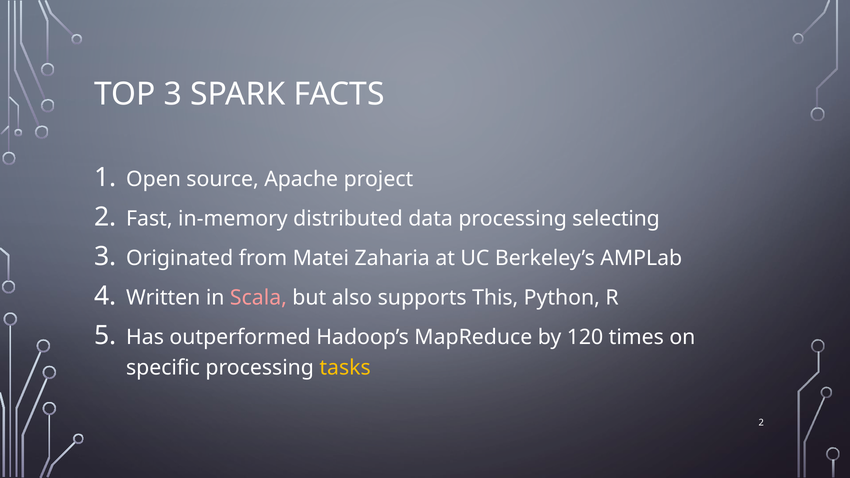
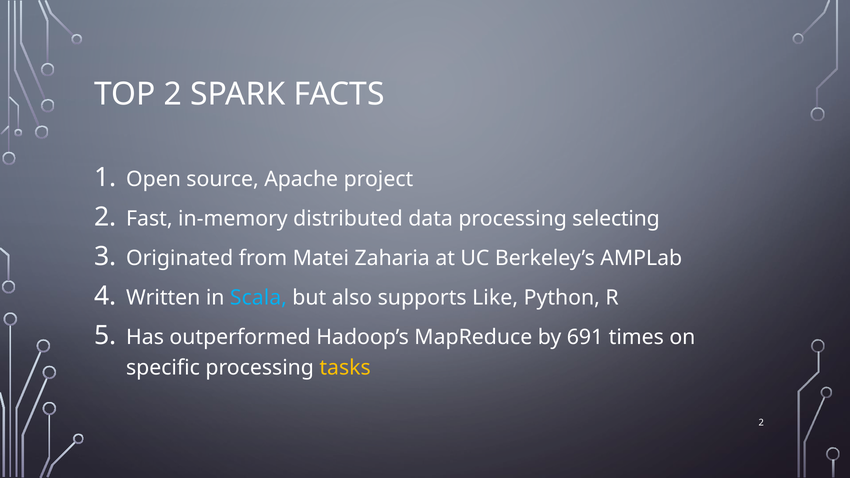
TOP 3: 3 -> 2
Scala colour: pink -> light blue
This: This -> Like
120: 120 -> 691
